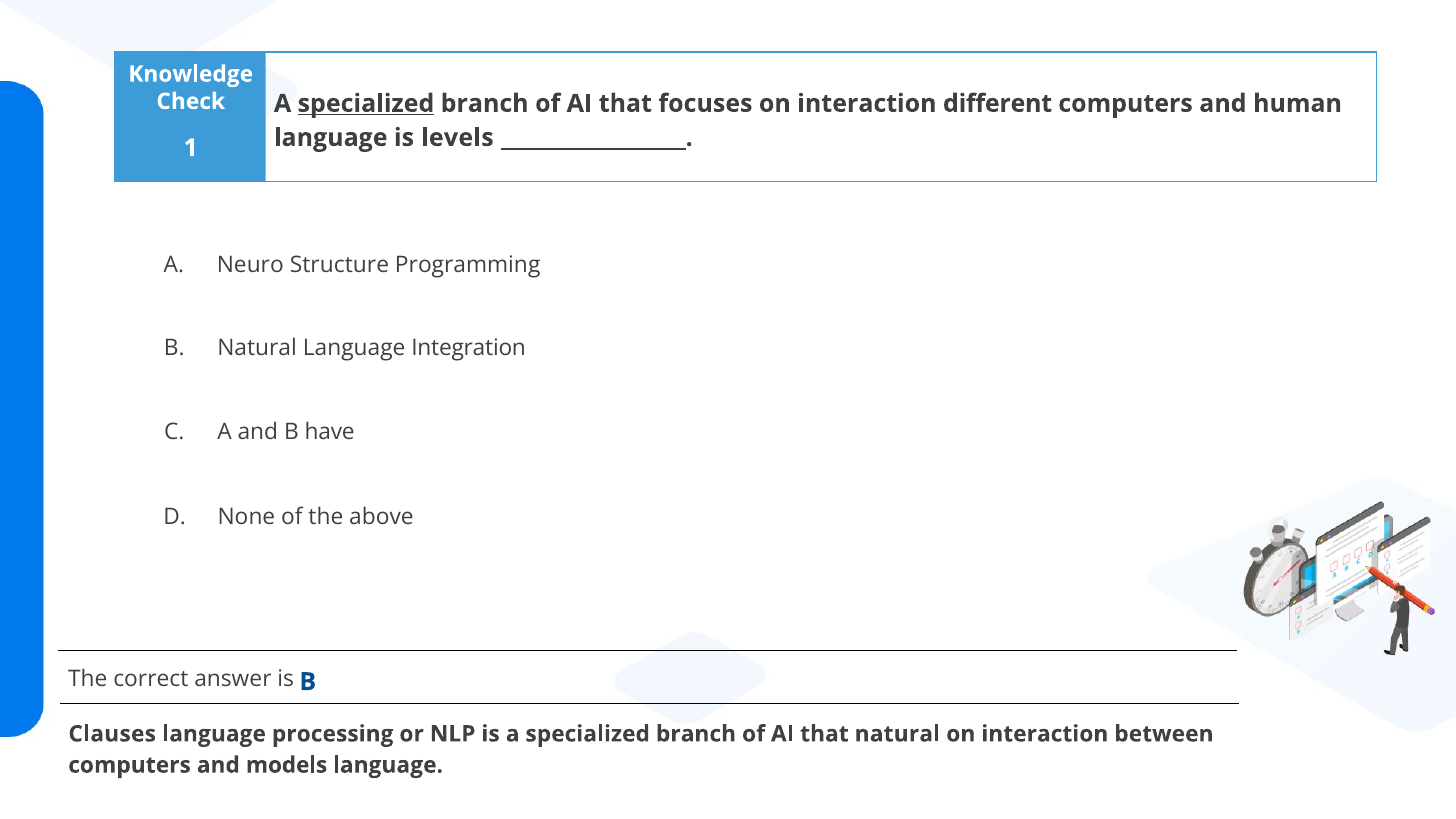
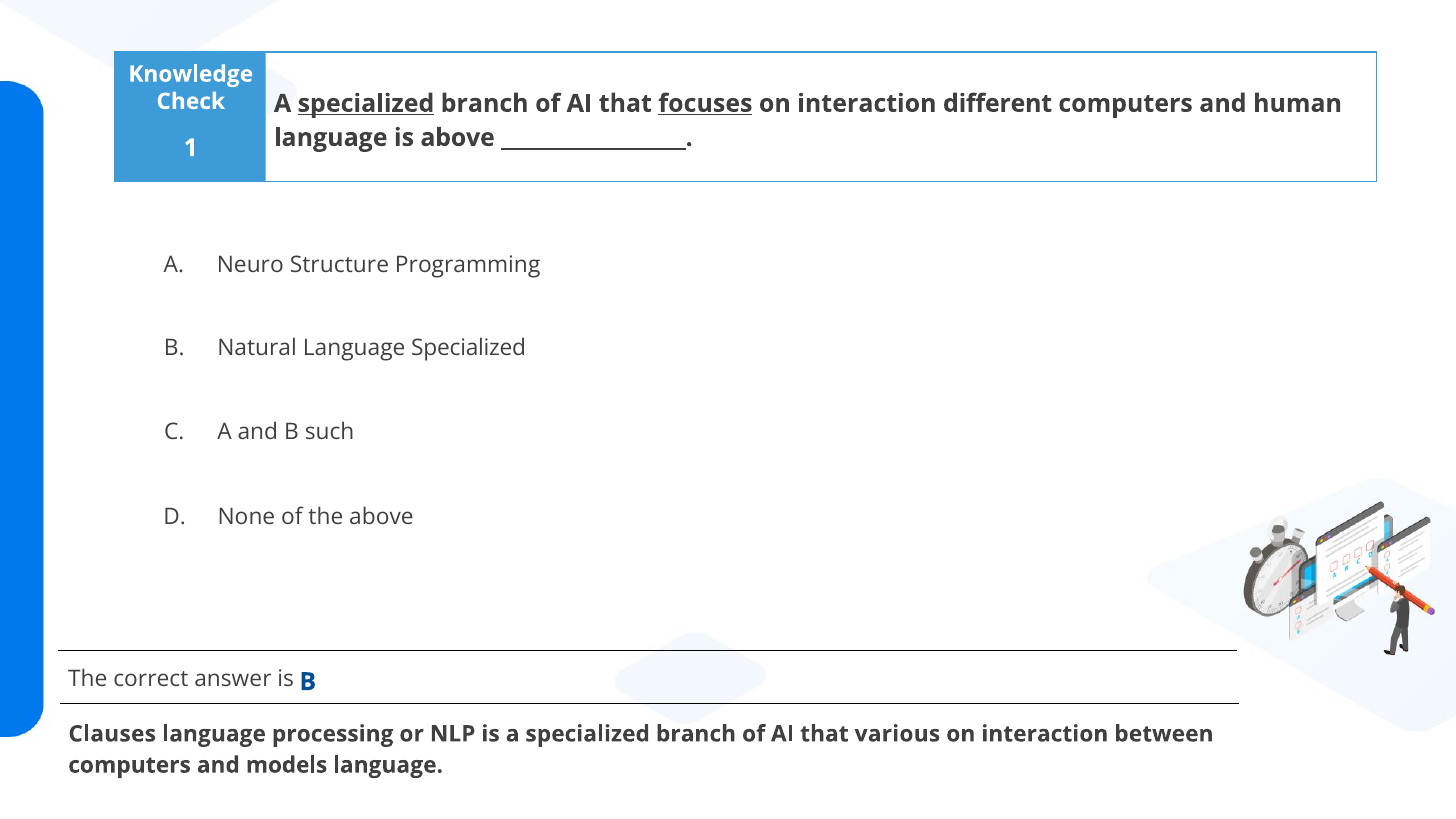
focuses underline: none -> present
is levels: levels -> above
Language Integration: Integration -> Specialized
have: have -> such
that natural: natural -> various
